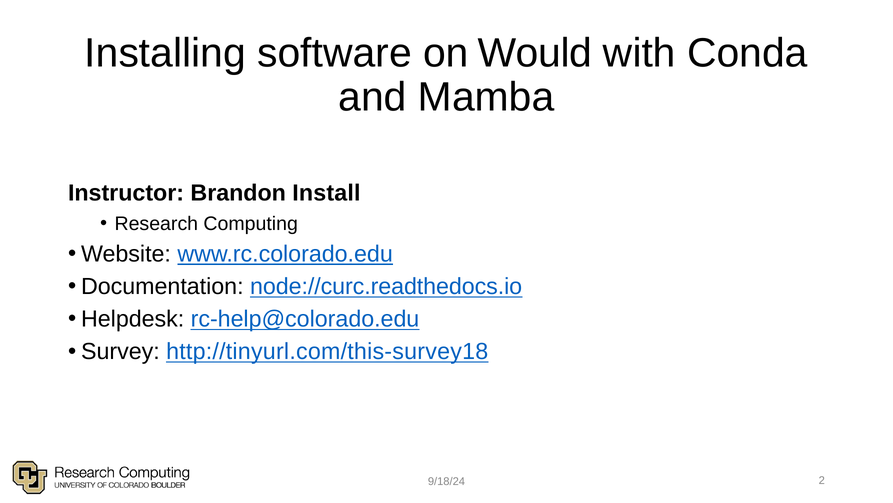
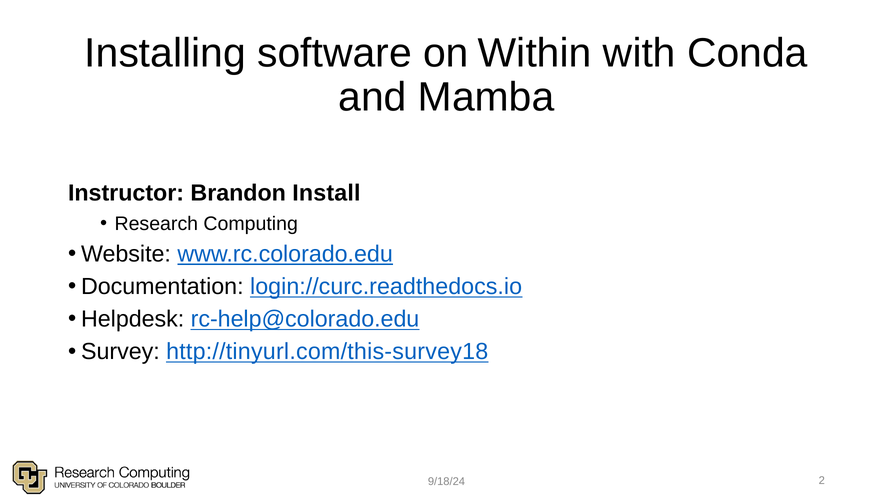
Would: Would -> Within
node://curc.readthedocs.io: node://curc.readthedocs.io -> login://curc.readthedocs.io
